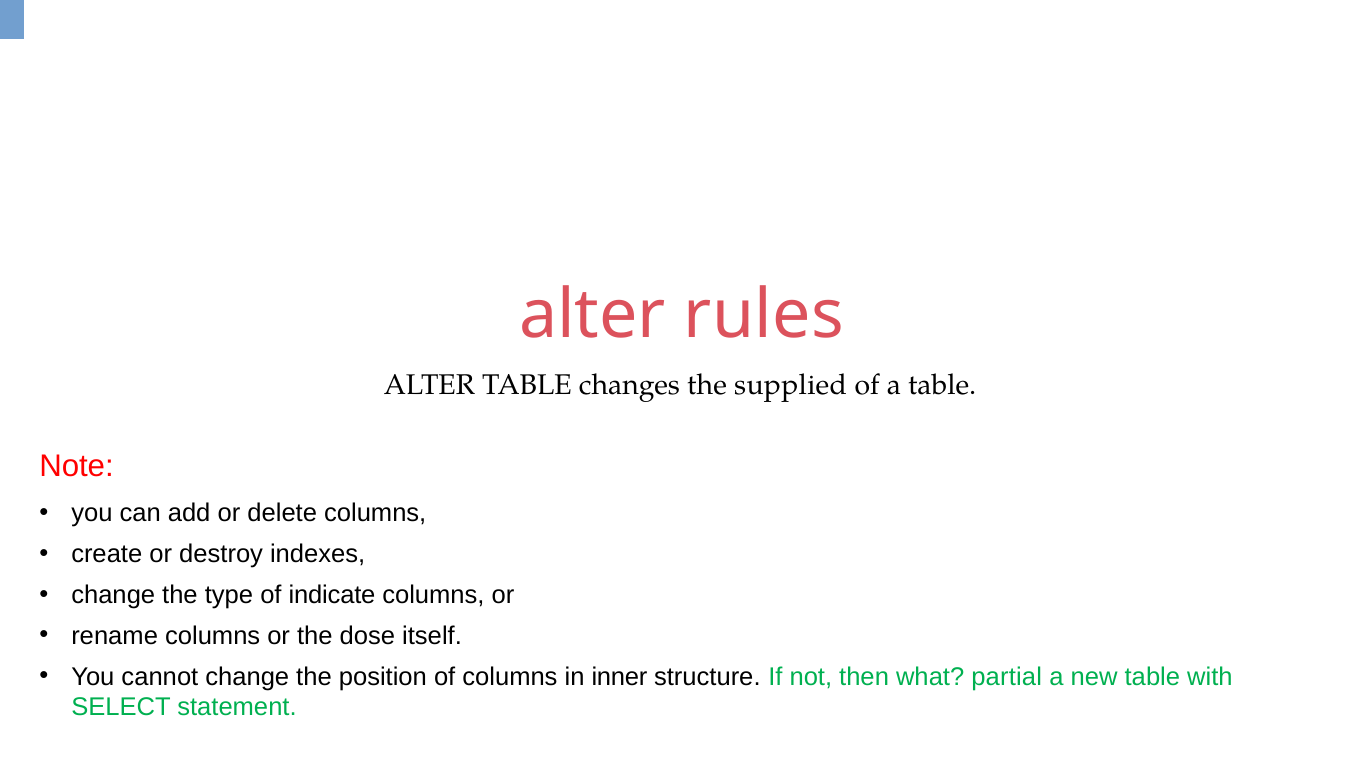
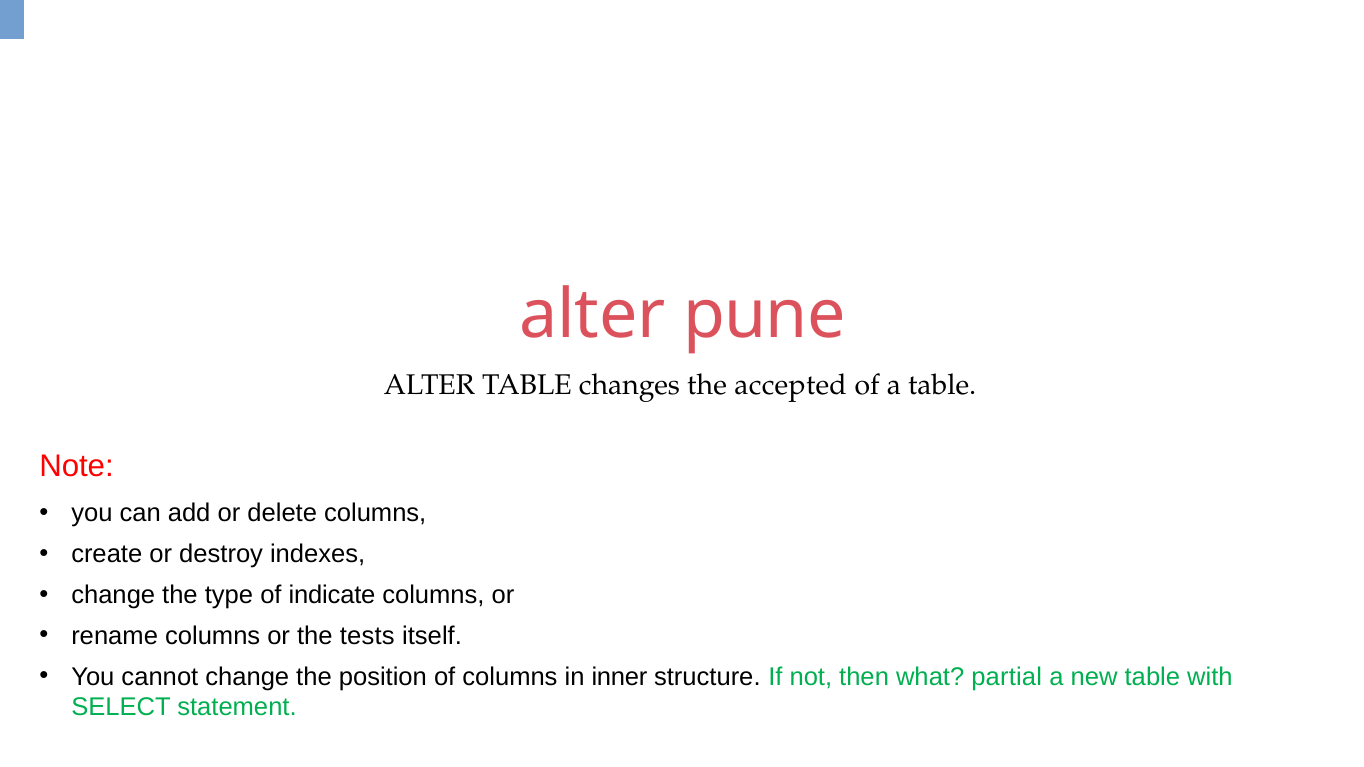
rules: rules -> pune
supplied: supplied -> accepted
dose: dose -> tests
